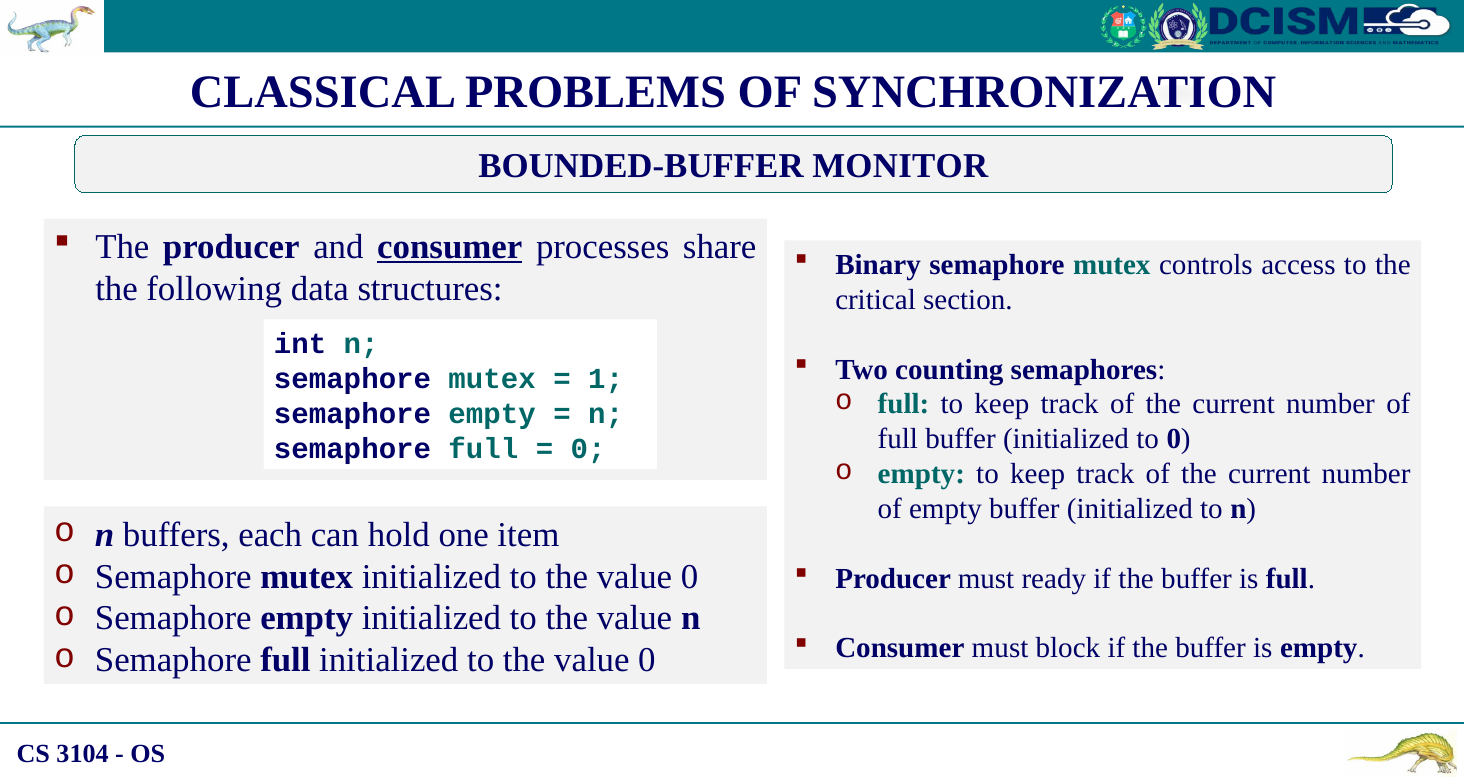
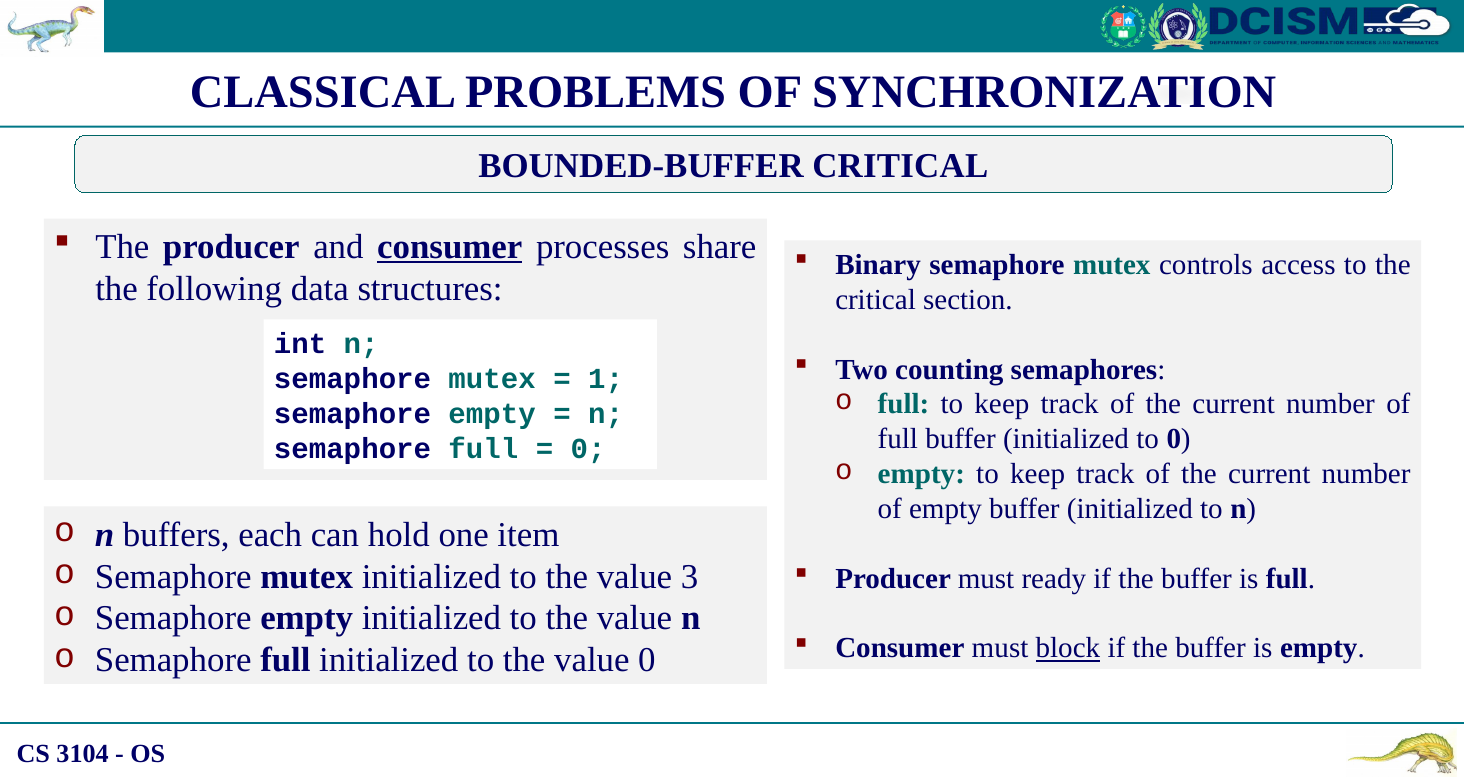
BOUNDED-BUFFER MONITOR: MONITOR -> CRITICAL
0 at (690, 577): 0 -> 3
block underline: none -> present
